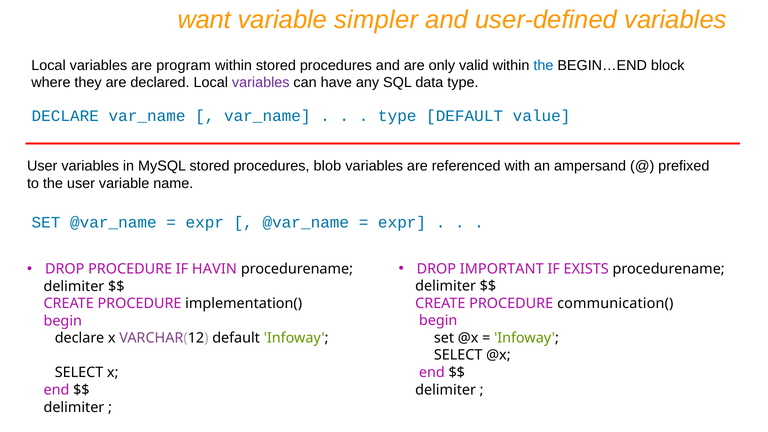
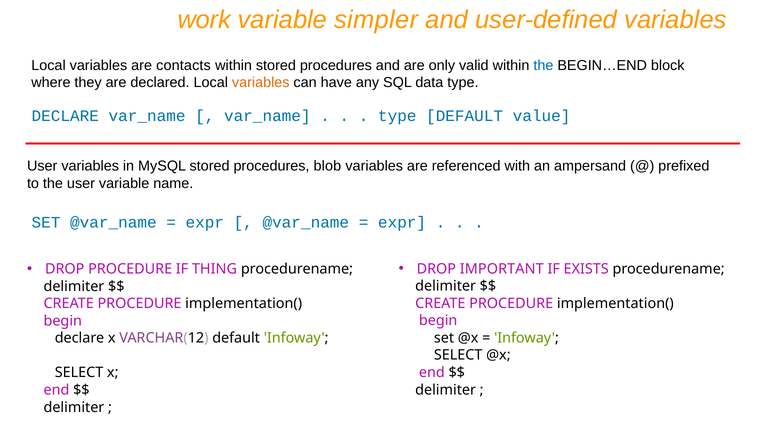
want: want -> work
program: program -> contacts
variables at (261, 83) colour: purple -> orange
HAVIN: HAVIN -> THING
communication( at (615, 303): communication( -> implementation(
